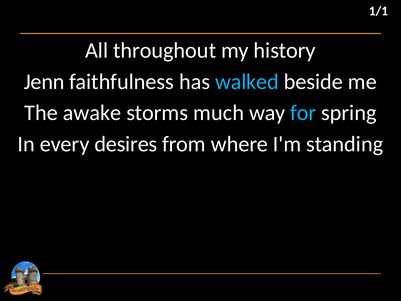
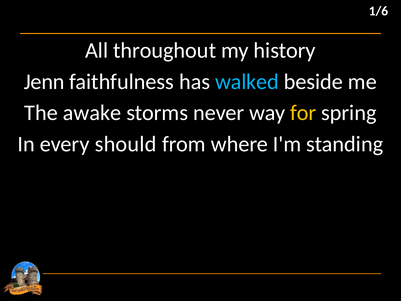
1/1: 1/1 -> 1/6
much: much -> never
for colour: light blue -> yellow
desires: desires -> should
